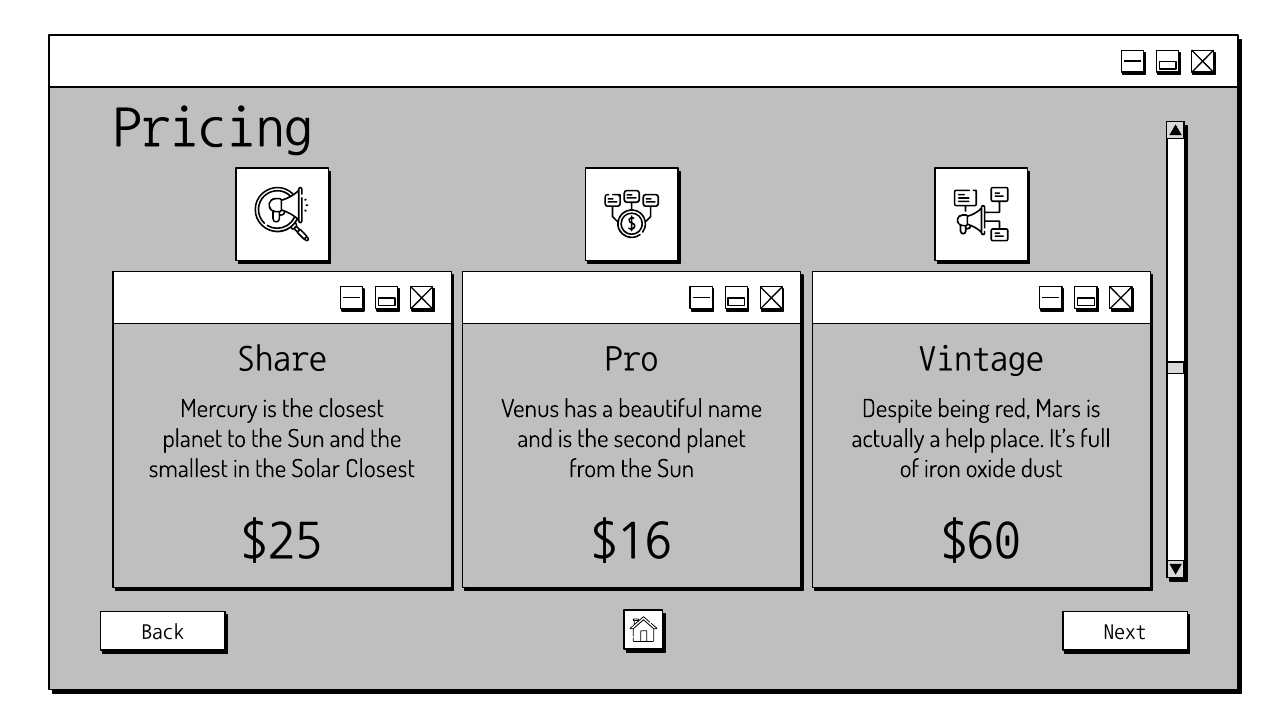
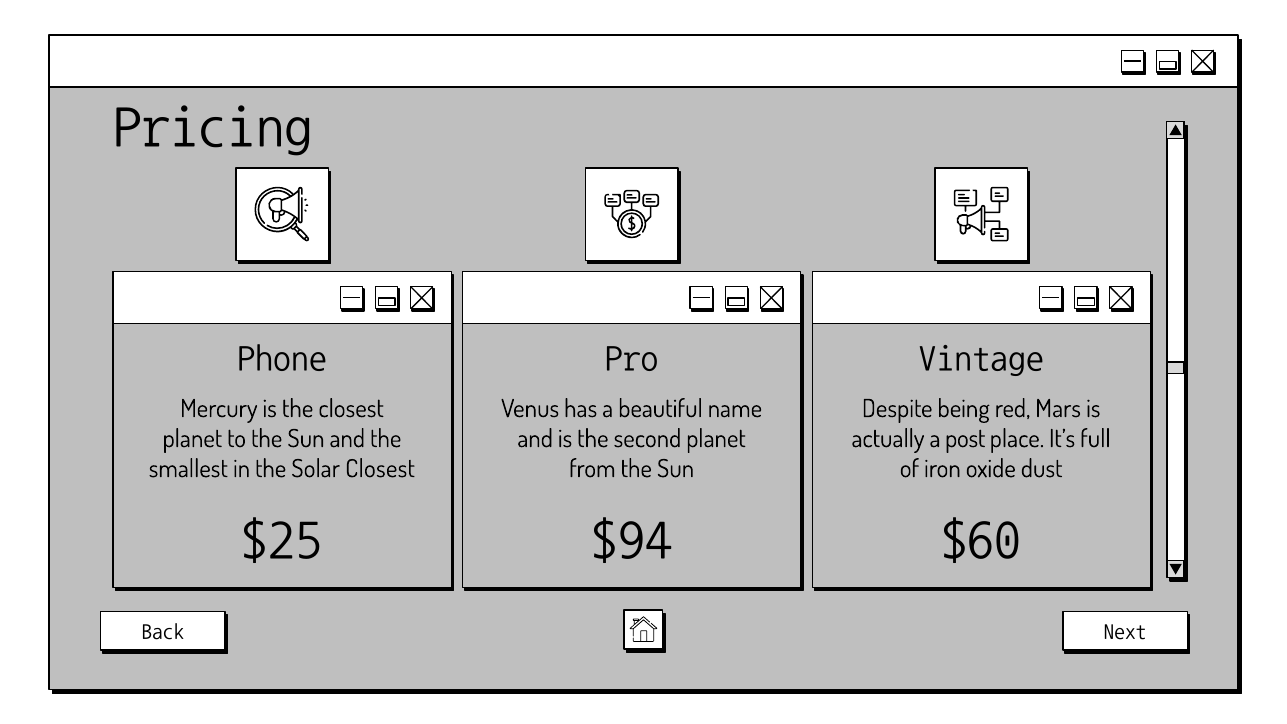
Share: Share -> Phone
help: help -> post
$16: $16 -> $94
